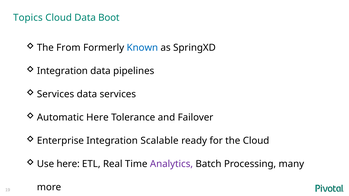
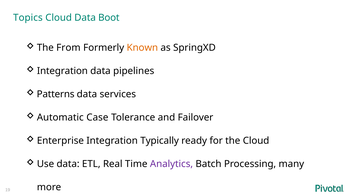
Known colour: blue -> orange
Services at (56, 94): Services -> Patterns
Automatic Here: Here -> Case
Scalable: Scalable -> Typically
Use here: here -> data
